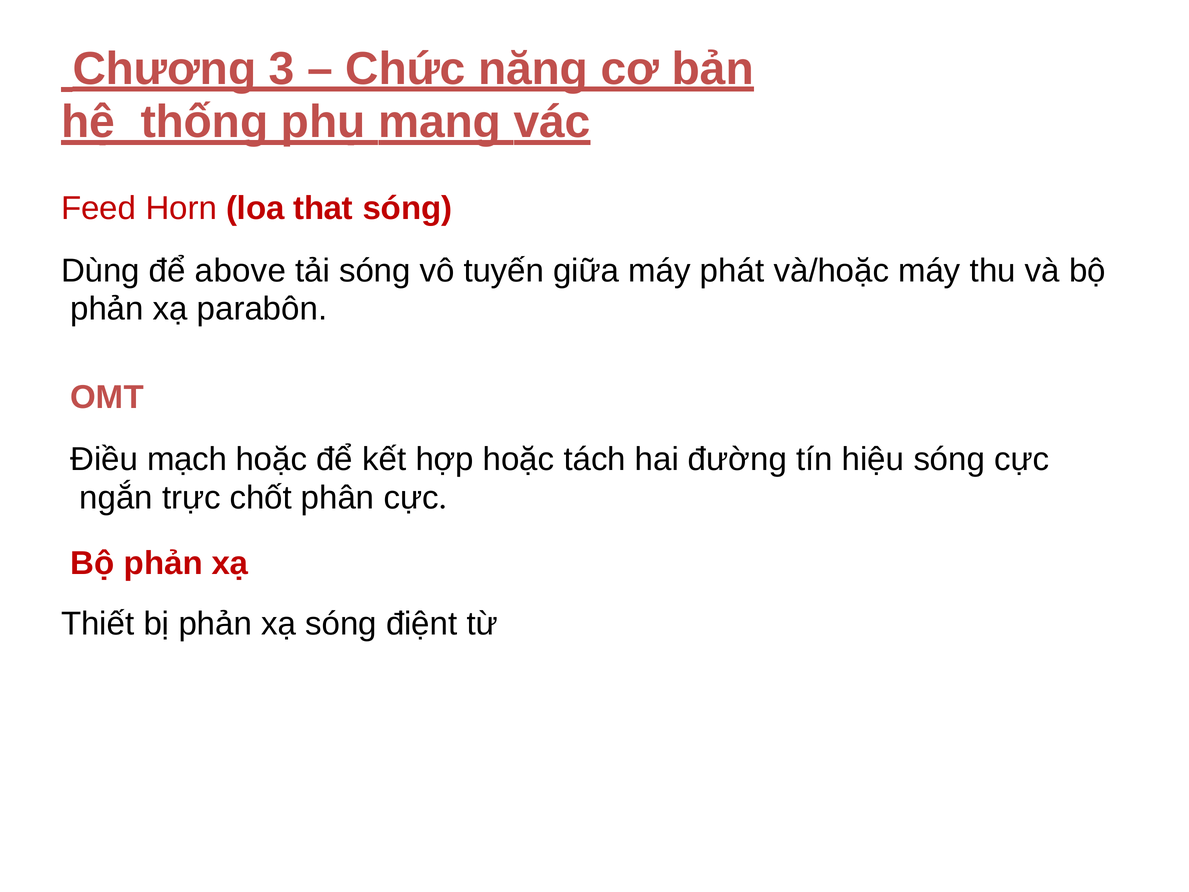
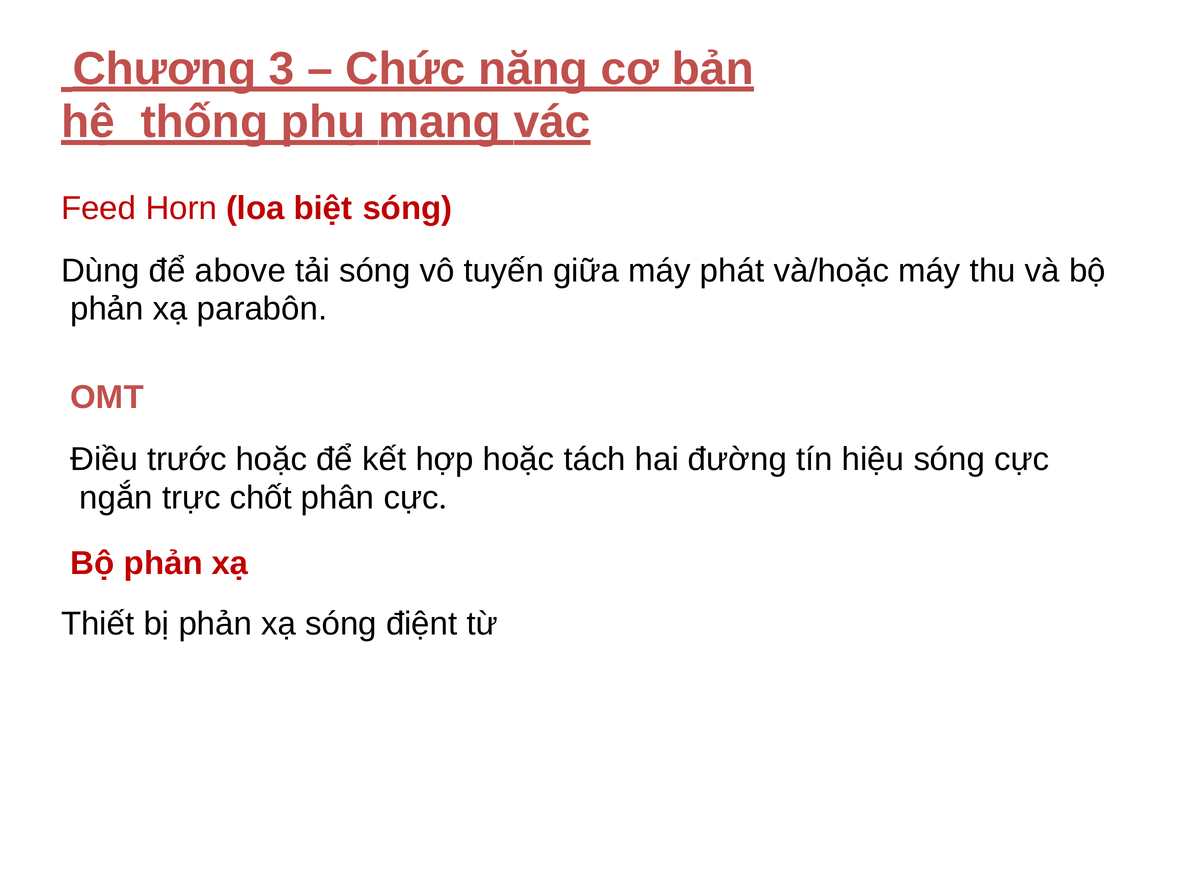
that: that -> biệt
mạch: mạch -> trước
